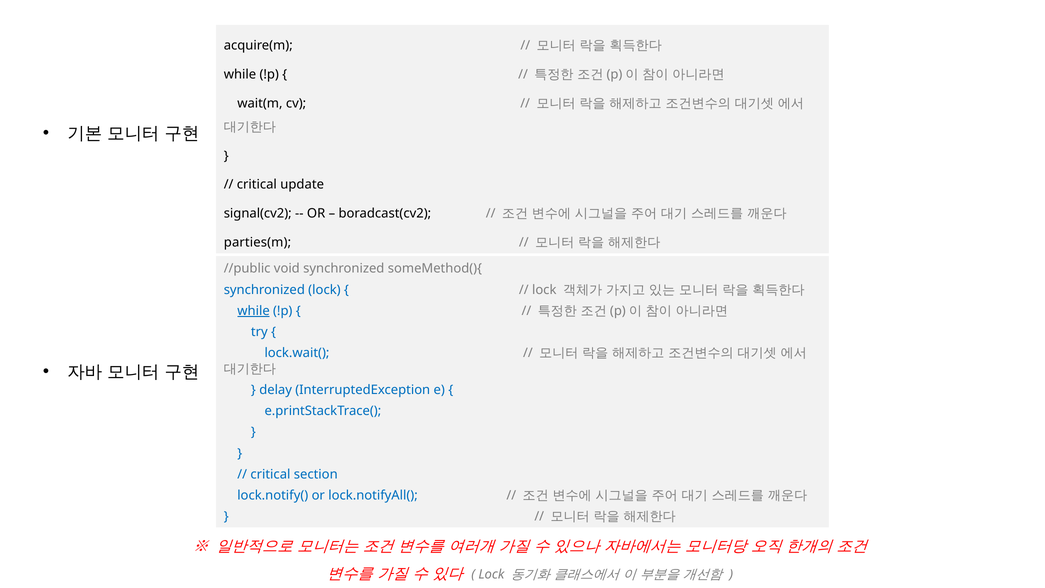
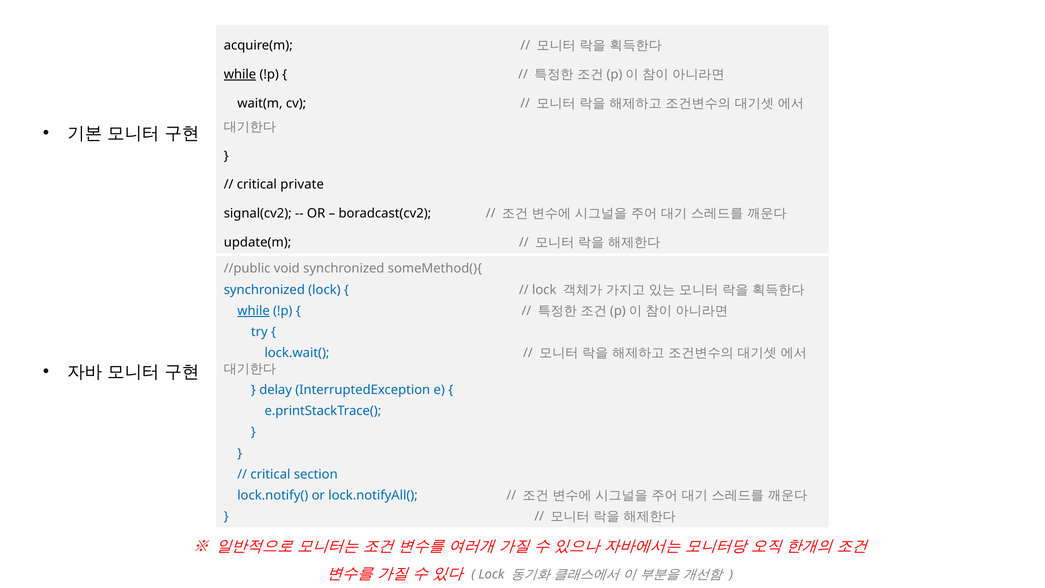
while at (240, 74) underline: none -> present
update: update -> private
parties(m: parties(m -> update(m
